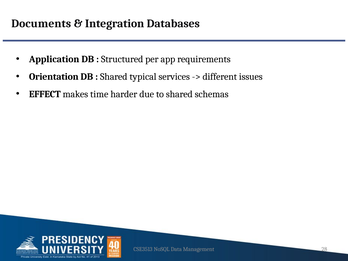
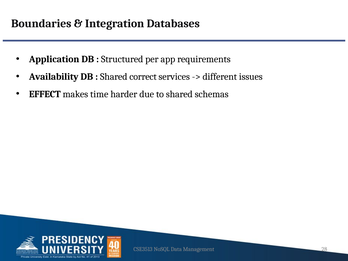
Documents: Documents -> Boundaries
Orientation: Orientation -> Availability
typical: typical -> correct
